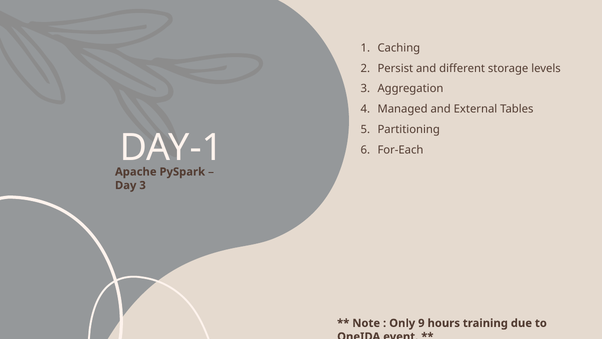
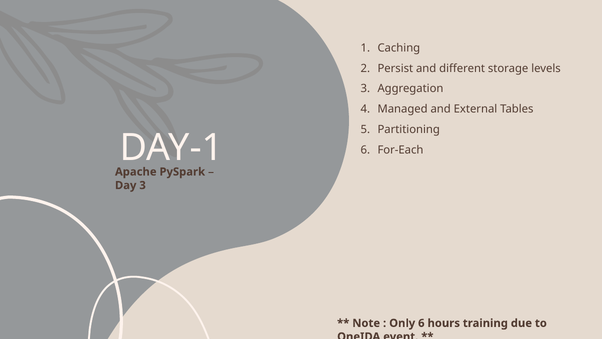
Only 9: 9 -> 6
